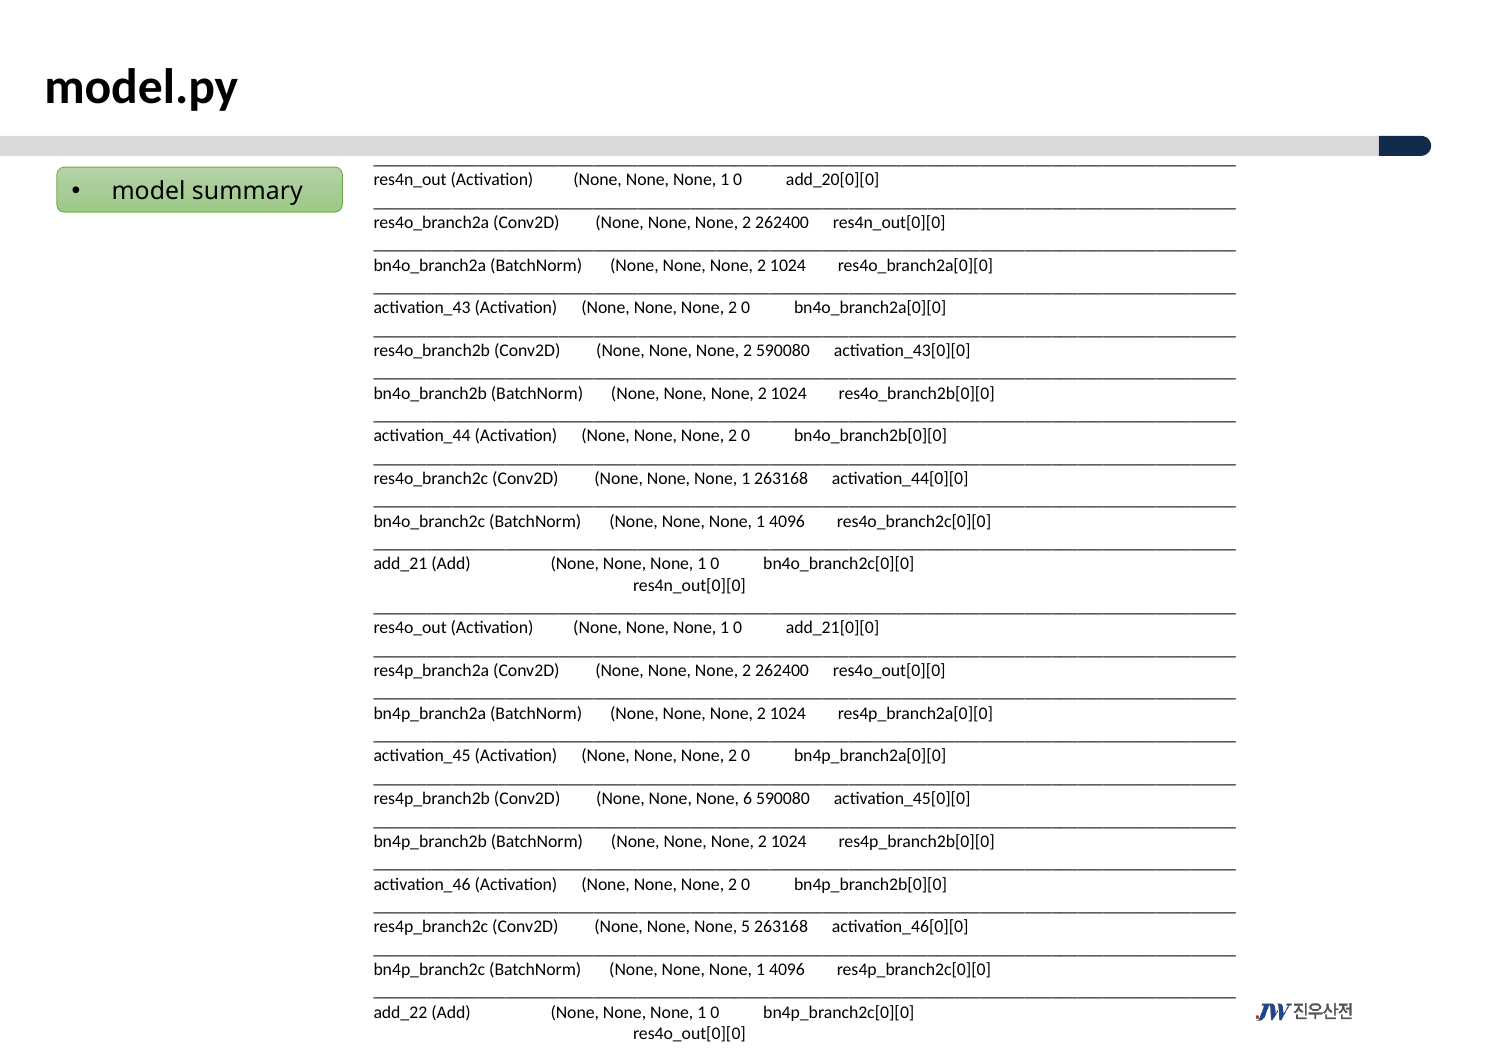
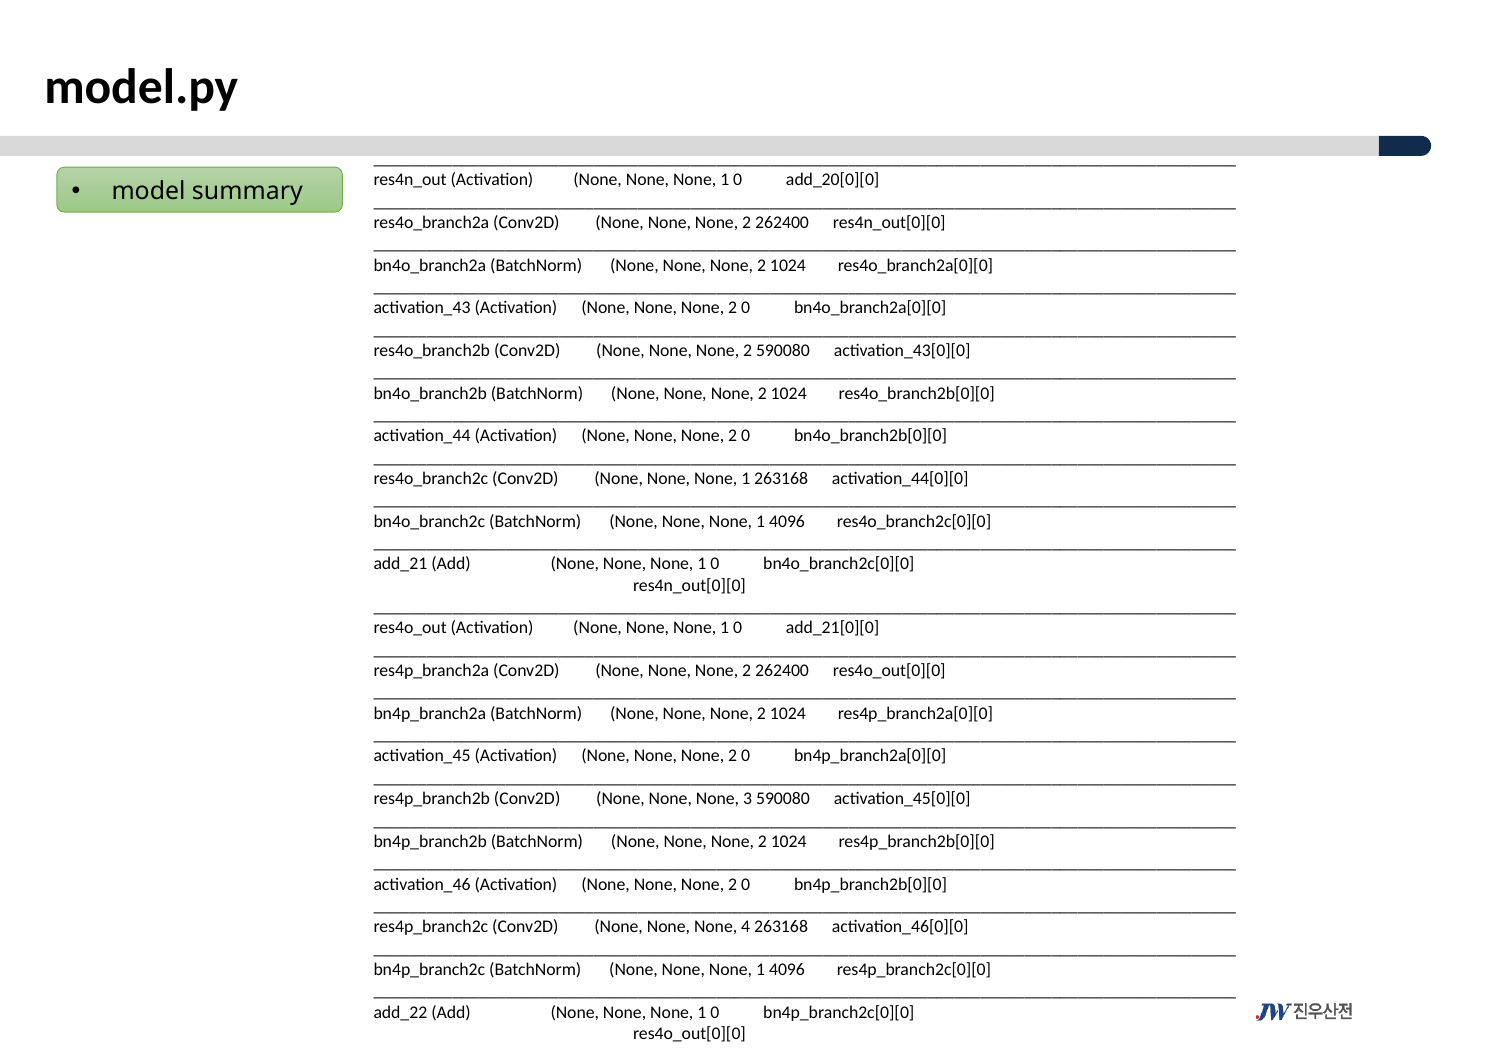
6: 6 -> 3
5: 5 -> 4
